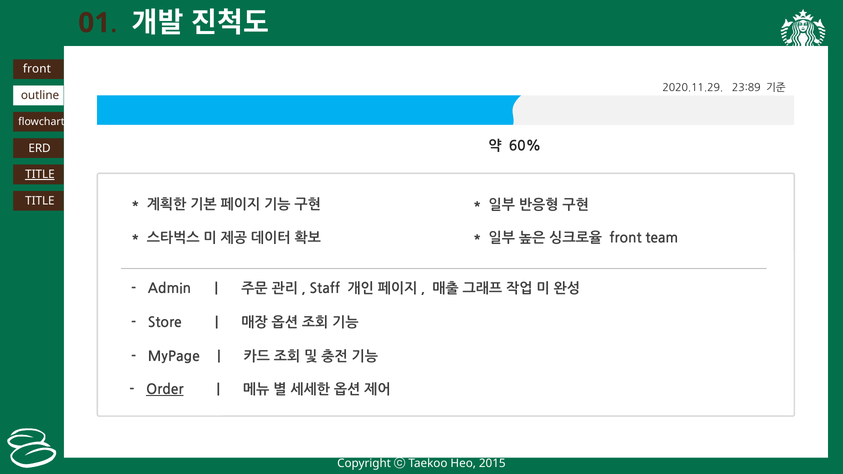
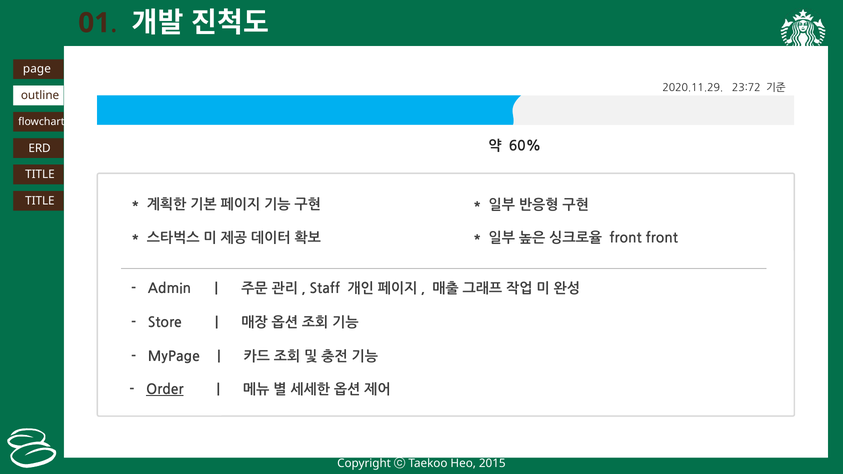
front at (37, 69): front -> page
23:89: 23:89 -> 23:72
TITLE at (40, 174) underline: present -> none
front team: team -> front
